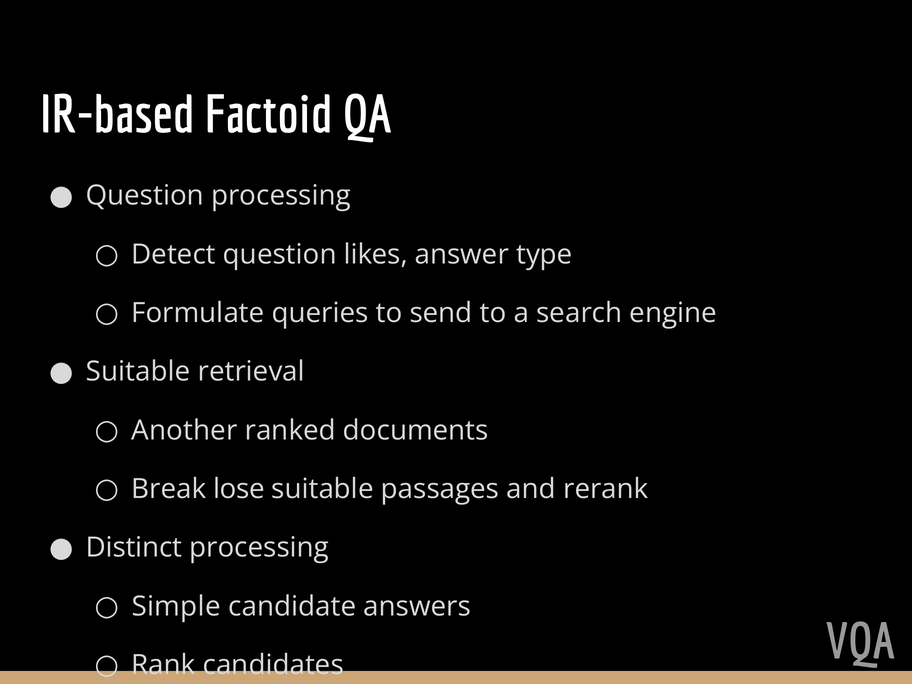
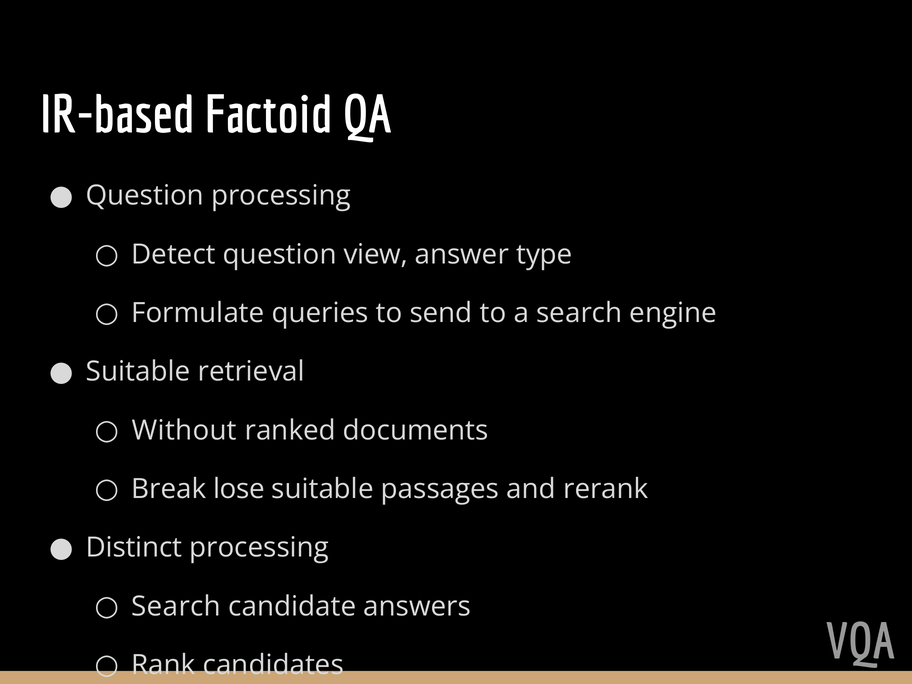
likes: likes -> view
Another: Another -> Without
Simple at (176, 606): Simple -> Search
